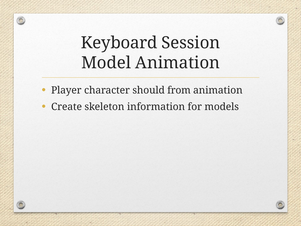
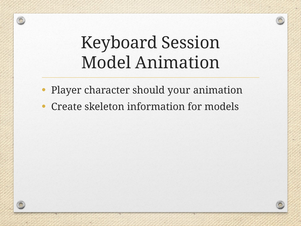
from: from -> your
